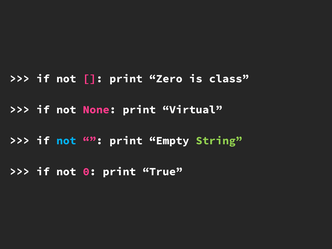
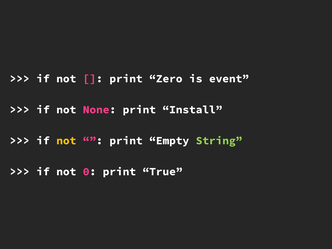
class: class -> event
Virtual: Virtual -> Install
not at (66, 141) colour: light blue -> yellow
